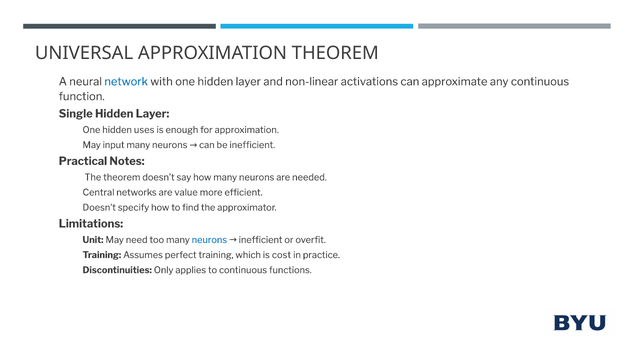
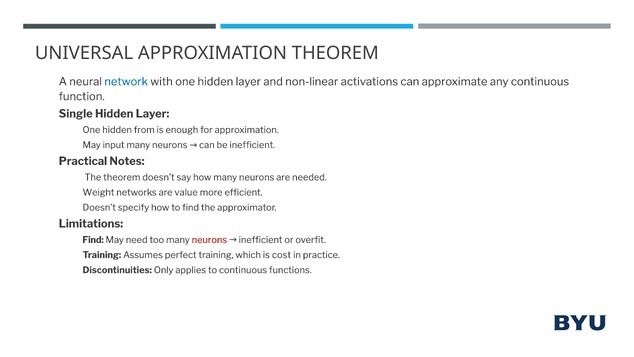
uses: uses -> from
Central: Central -> Weight
Unit at (93, 240): Unit -> Find
neurons at (209, 240) colour: blue -> red
